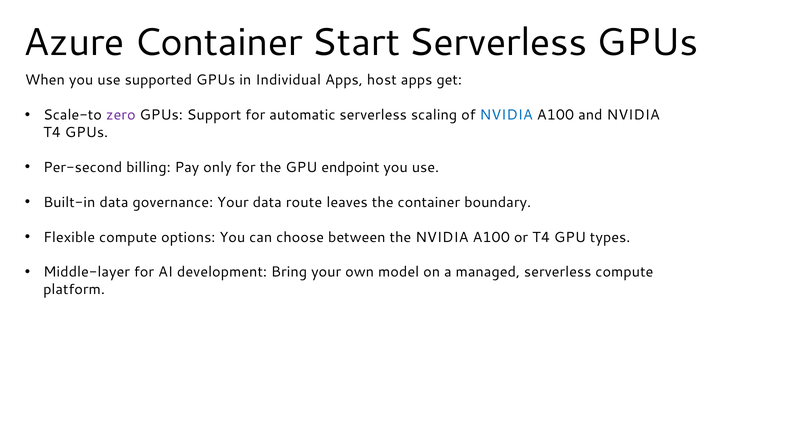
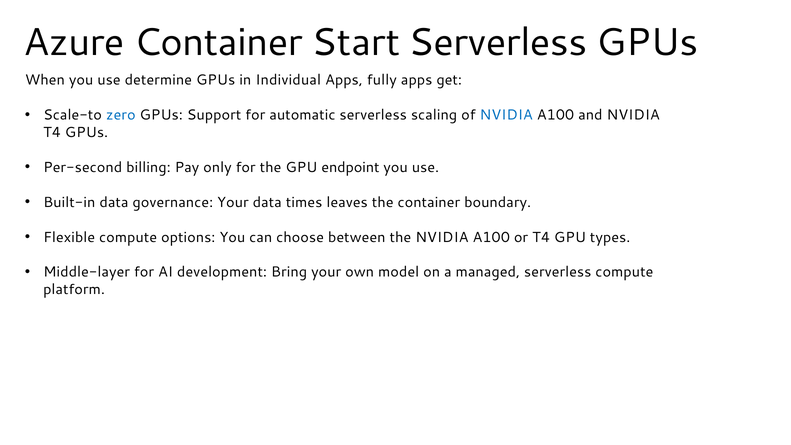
supported: supported -> determine
host: host -> fully
zero colour: purple -> blue
route: route -> times
